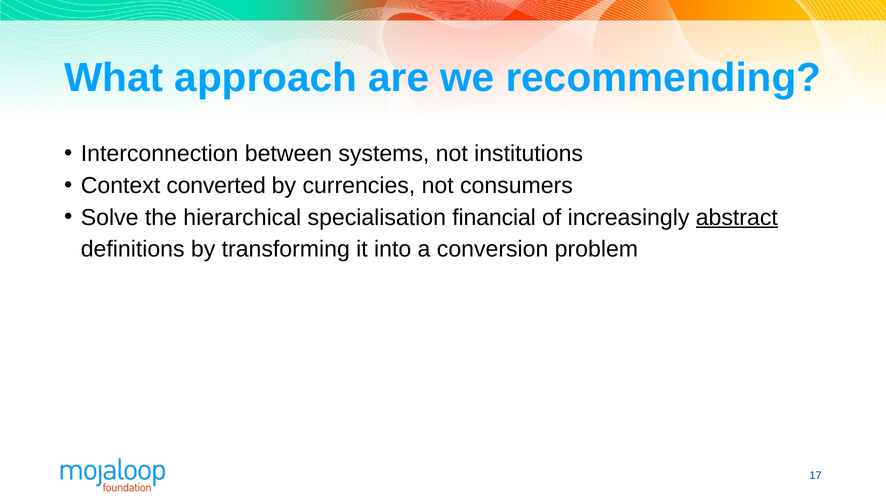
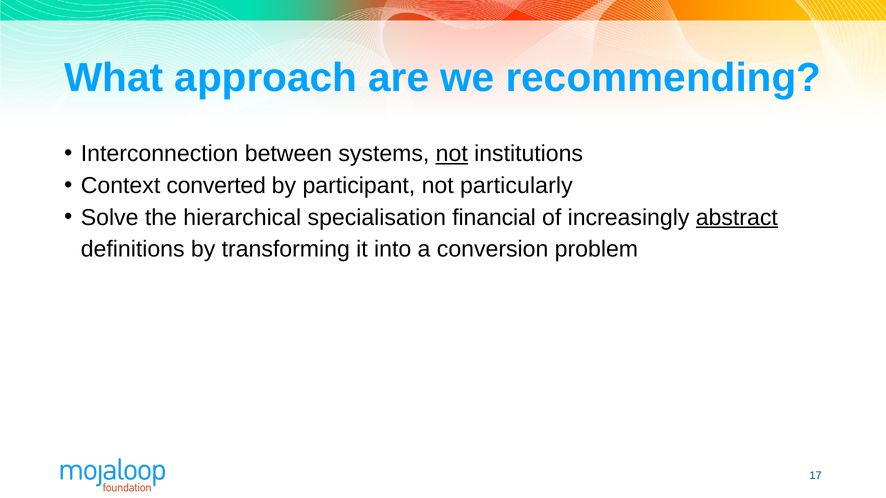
not at (452, 154) underline: none -> present
currencies: currencies -> participant
consumers: consumers -> particularly
